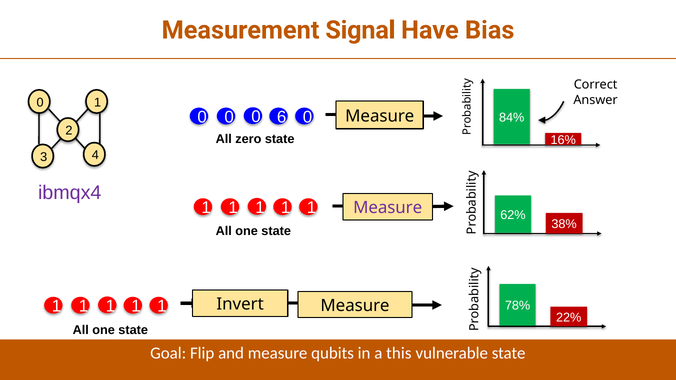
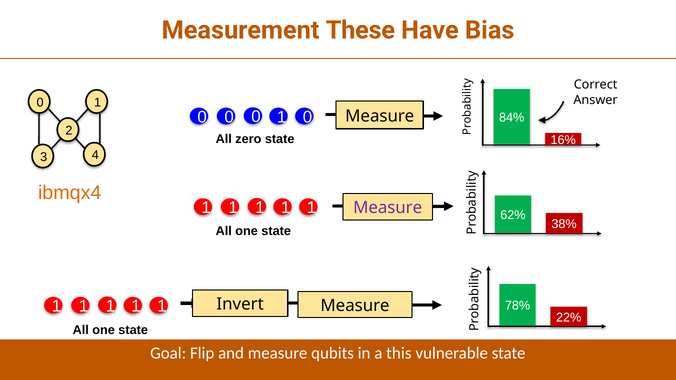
Signal: Signal -> These
0 0 6: 6 -> 1
ibmqx4 colour: purple -> orange
